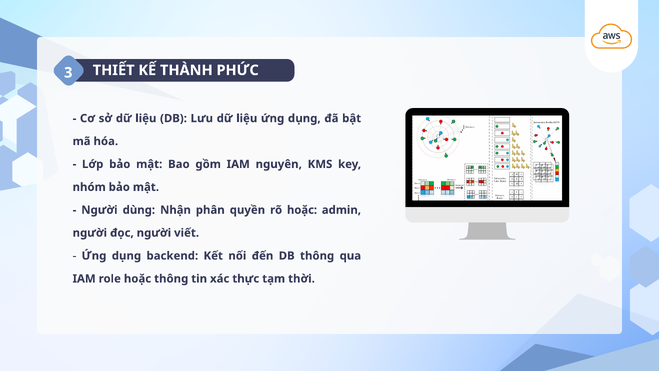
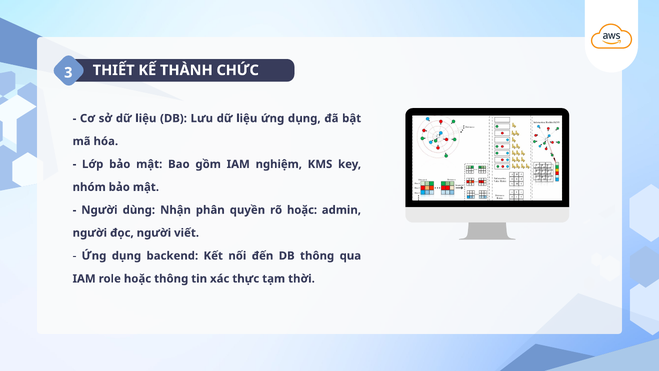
PHỨC: PHỨC -> CHỨC
nguyên: nguyên -> nghiệm
